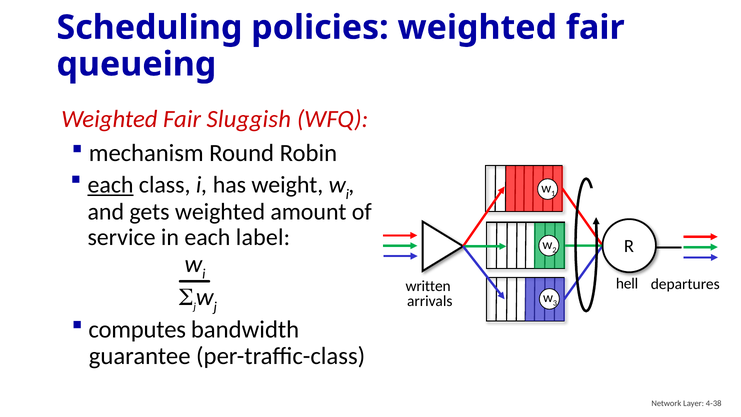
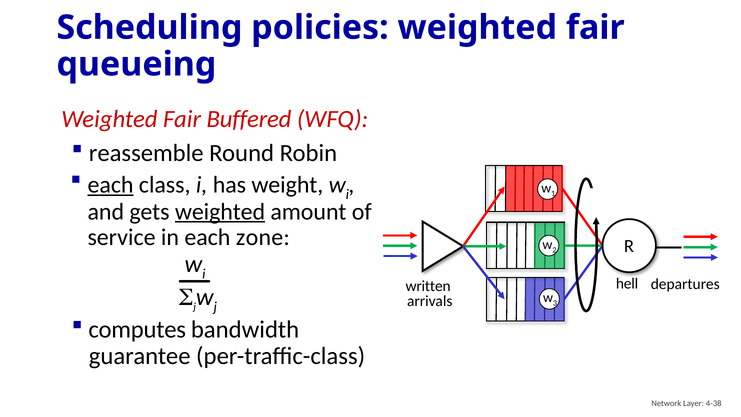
Sluggish: Sluggish -> Buffered
mechanism: mechanism -> reassemble
weighted at (220, 212) underline: none -> present
label: label -> zone
